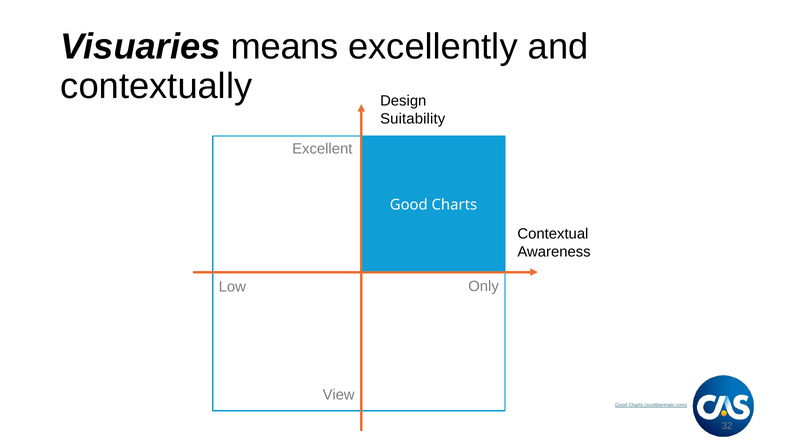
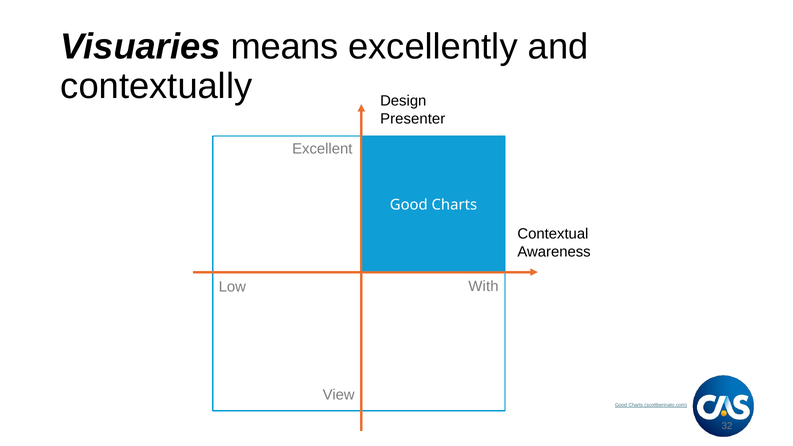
Suitability: Suitability -> Presenter
Only: Only -> With
